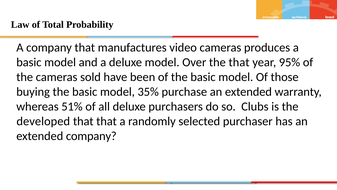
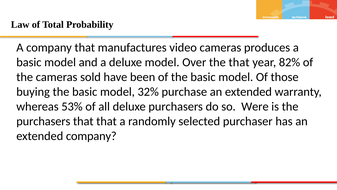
95%: 95% -> 82%
35%: 35% -> 32%
51%: 51% -> 53%
Clubs: Clubs -> Were
developed at (43, 121): developed -> purchasers
